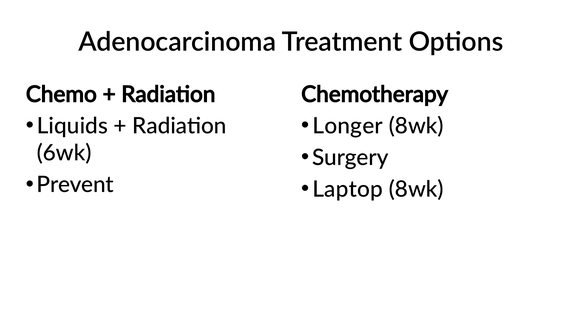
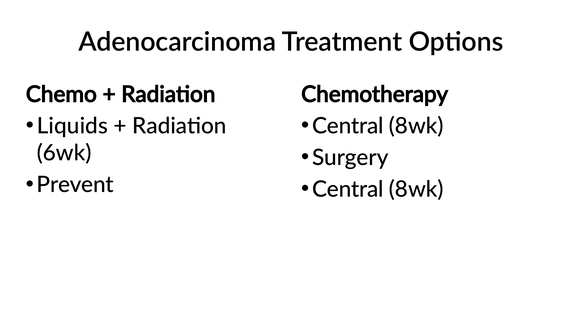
Longer at (348, 126): Longer -> Central
Laptop at (348, 189): Laptop -> Central
